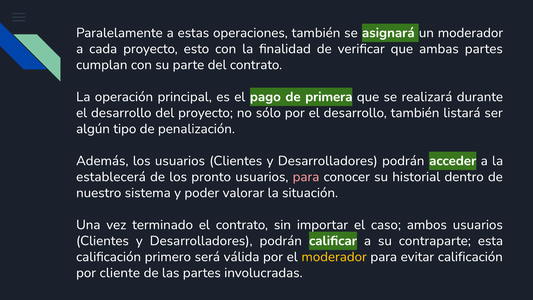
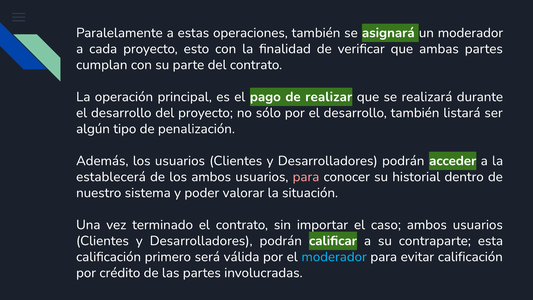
primera: primera -> realizar
los pronto: pronto -> ambos
moderador at (334, 257) colour: yellow -> light blue
cliente: cliente -> crédito
